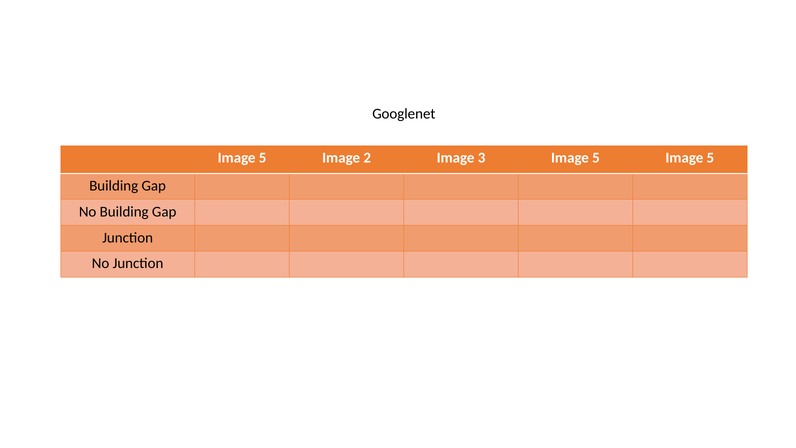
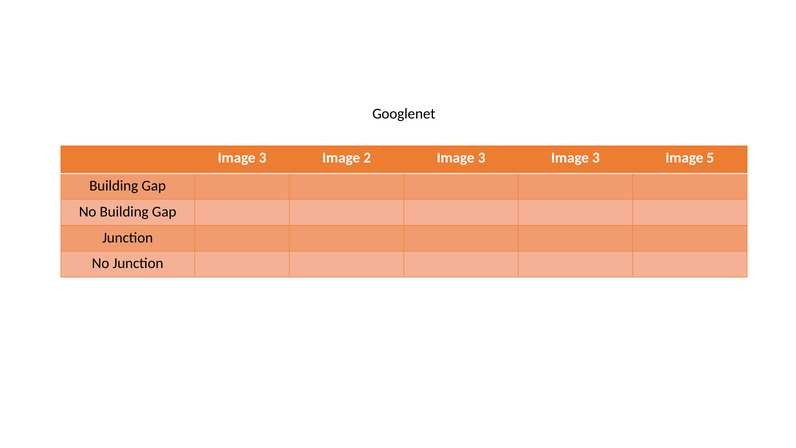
5 at (263, 158): 5 -> 3
3 Image 5: 5 -> 3
